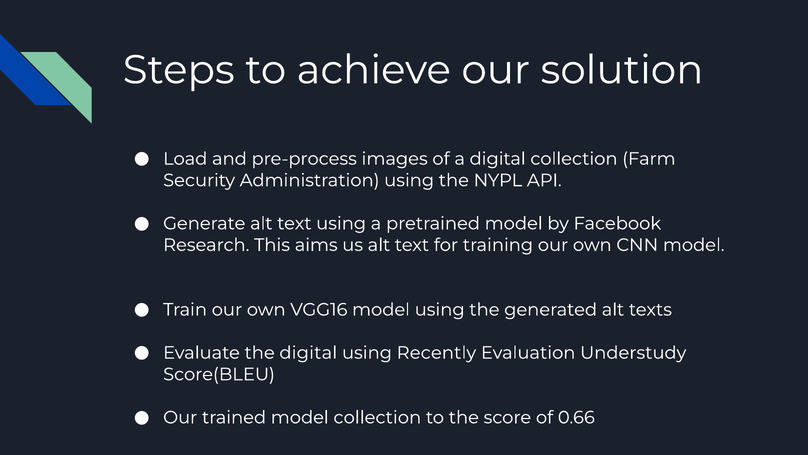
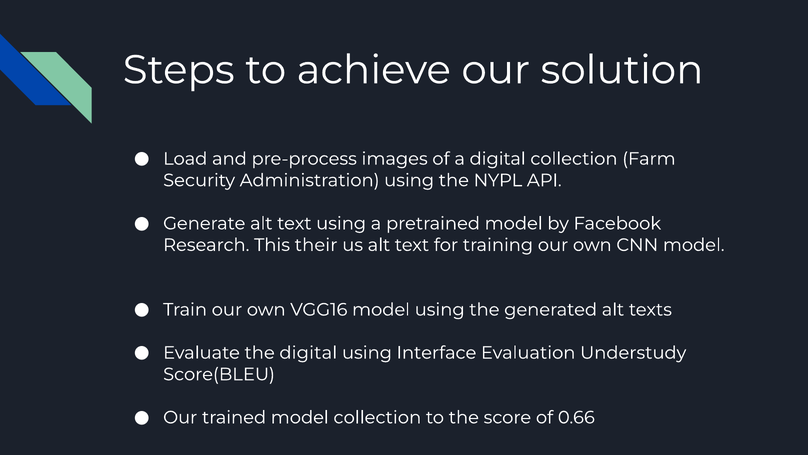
aims: aims -> their
Recently: Recently -> Interface
